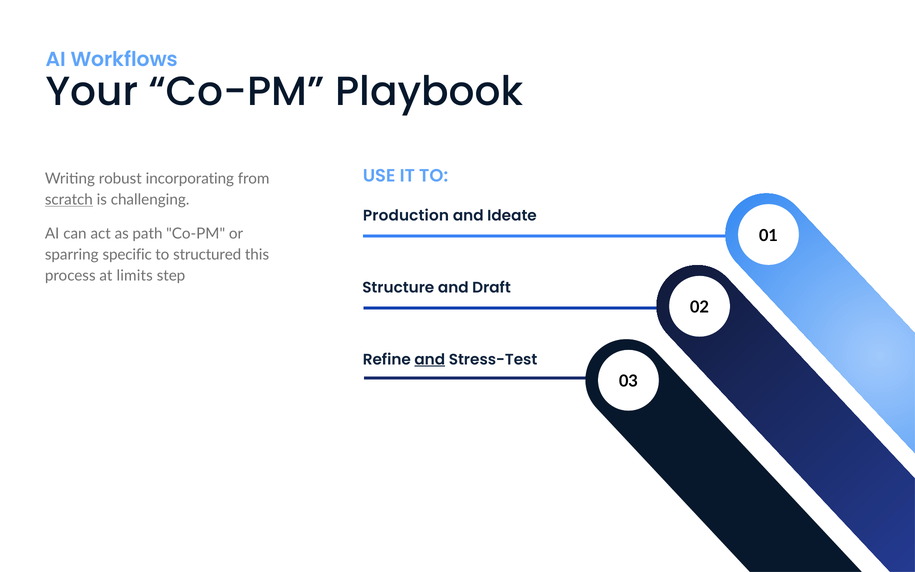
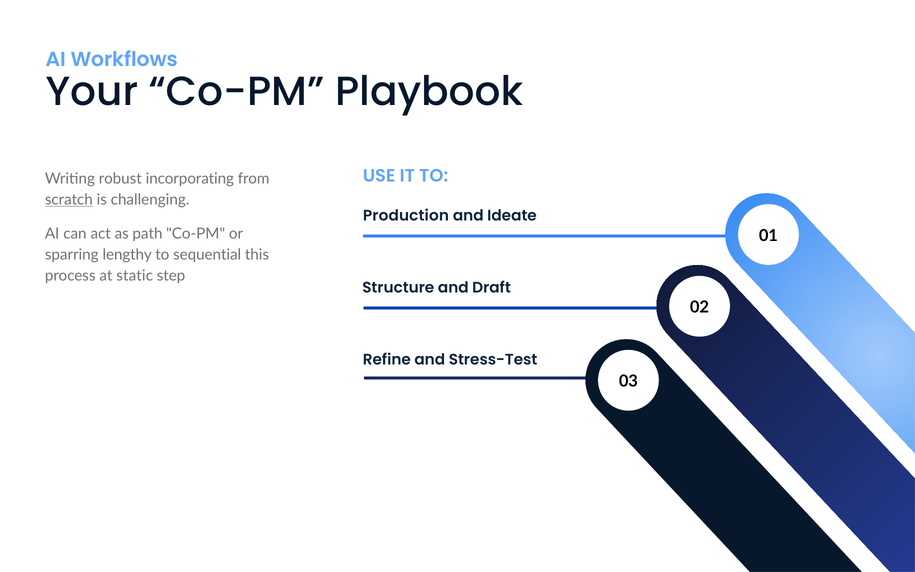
specific: specific -> lengthy
structured: structured -> sequential
limits: limits -> static
and at (430, 360) underline: present -> none
